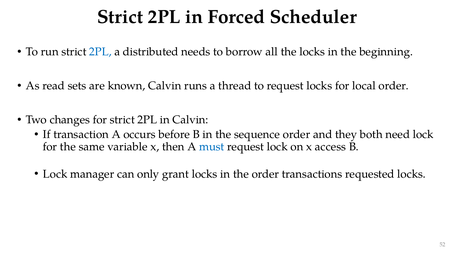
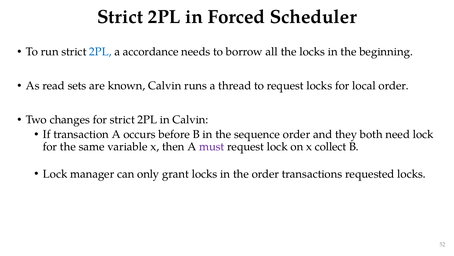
distributed: distributed -> accordance
must colour: blue -> purple
access: access -> collect
